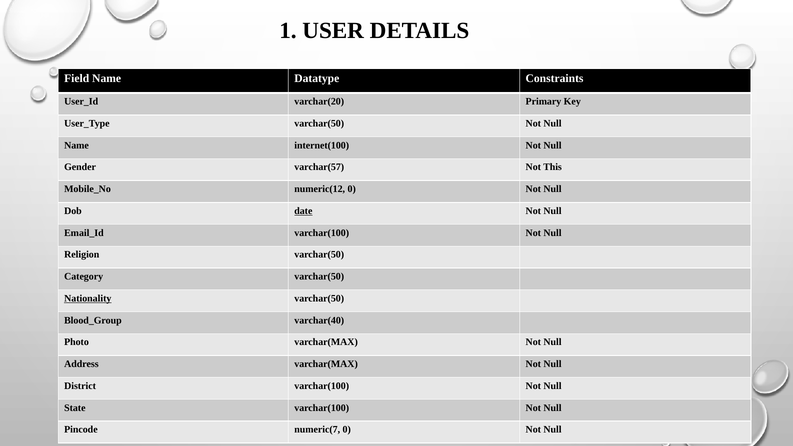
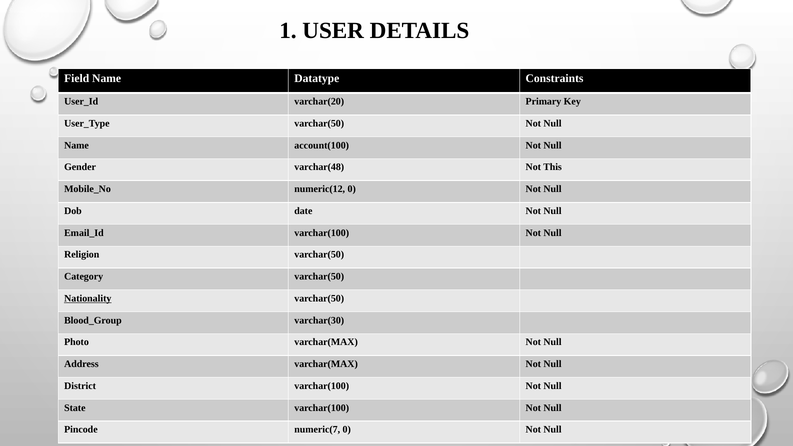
internet(100: internet(100 -> account(100
varchar(57: varchar(57 -> varchar(48
date underline: present -> none
varchar(40: varchar(40 -> varchar(30
